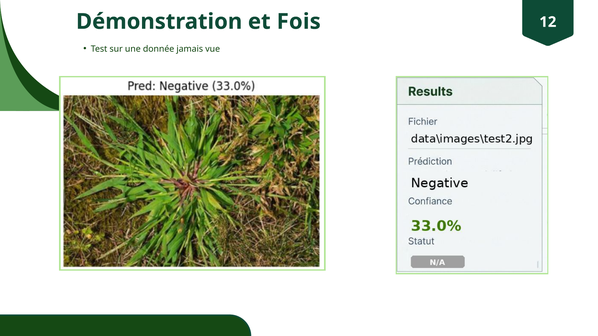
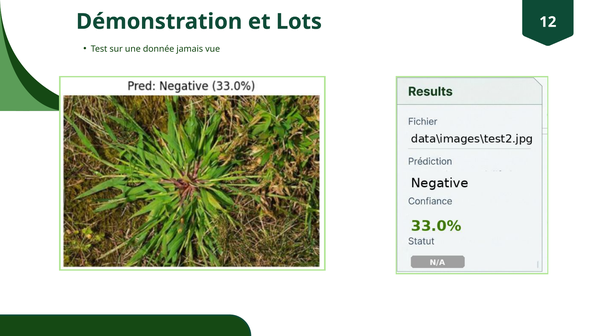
Fois: Fois -> Lots
